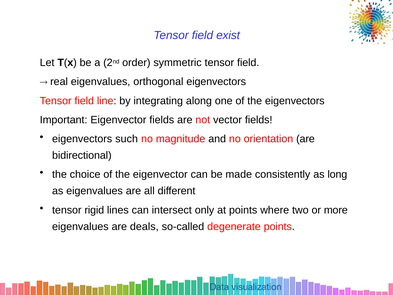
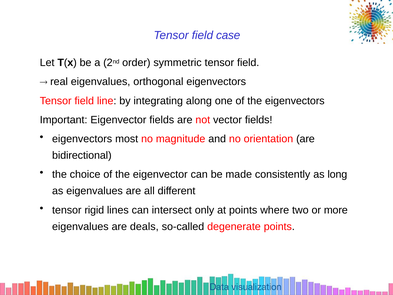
exist: exist -> case
such: such -> most
